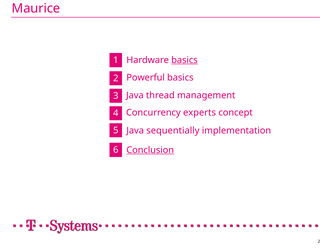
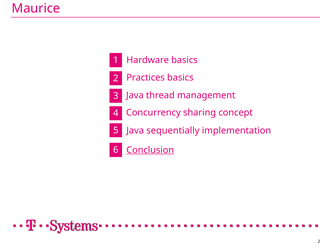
basics at (184, 60) underline: present -> none
Powerful: Powerful -> Practices
experts: experts -> sharing
